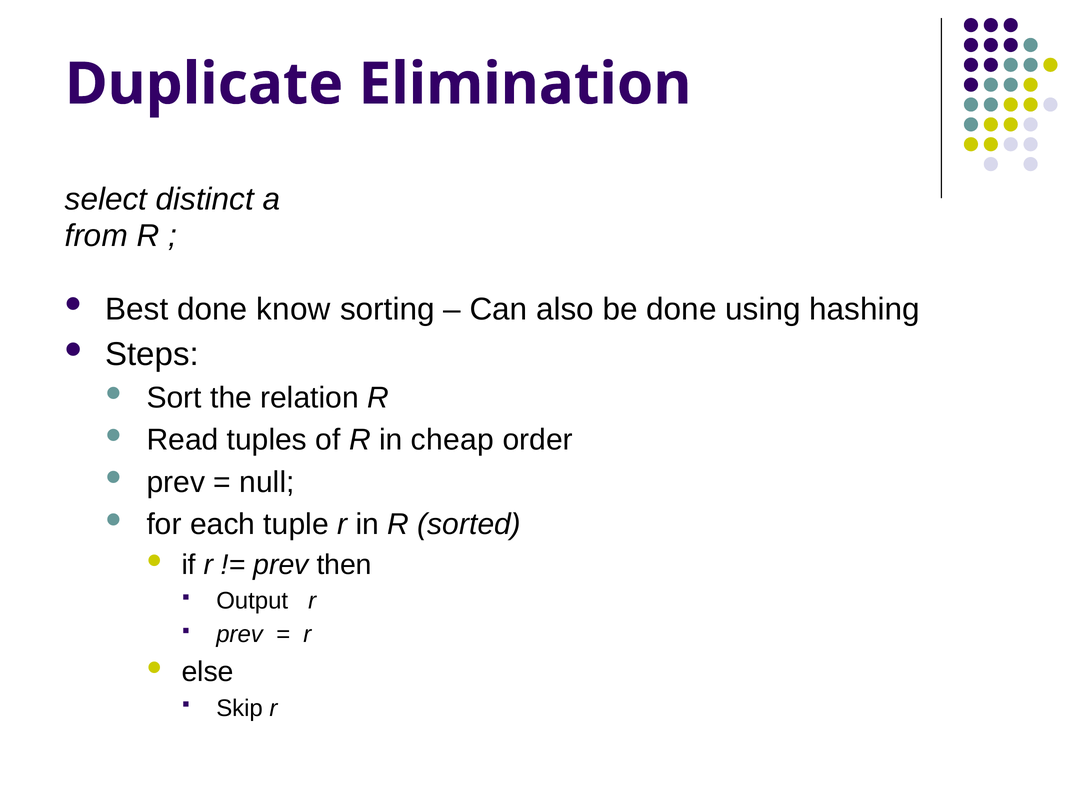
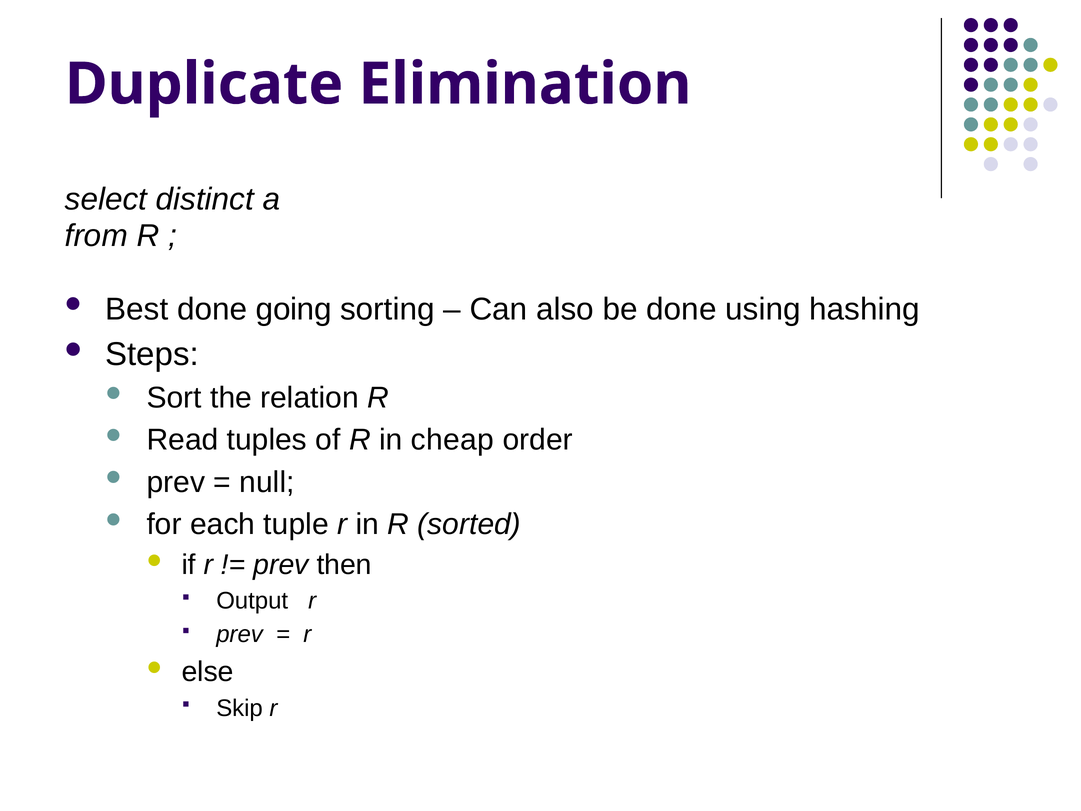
know: know -> going
